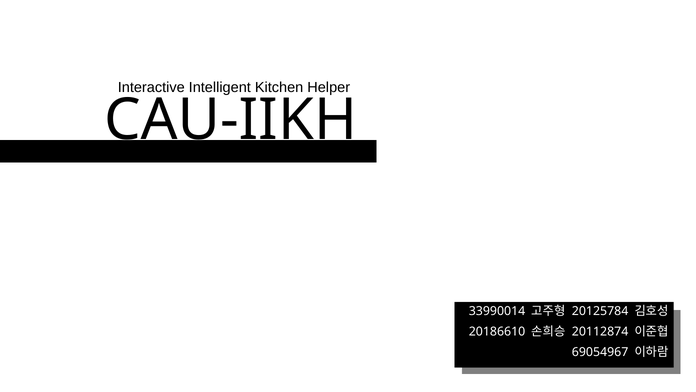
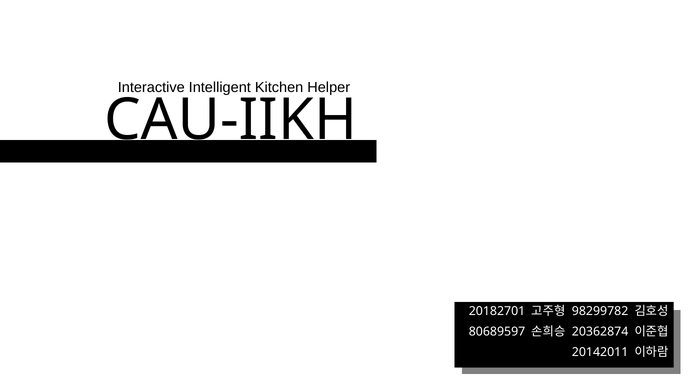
33990014: 33990014 -> 20182701
20125784: 20125784 -> 98299782
20186610: 20186610 -> 80689597
20112874: 20112874 -> 20362874
69054967: 69054967 -> 20142011
